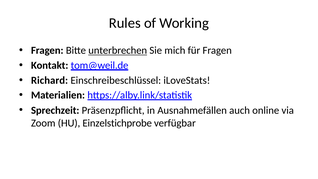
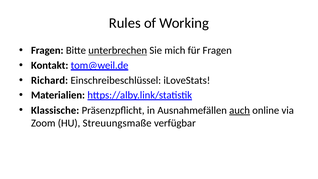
Sprechzeit: Sprechzeit -> Klassische
auch underline: none -> present
Einzelstichprobe: Einzelstichprobe -> Streuungsmaße
